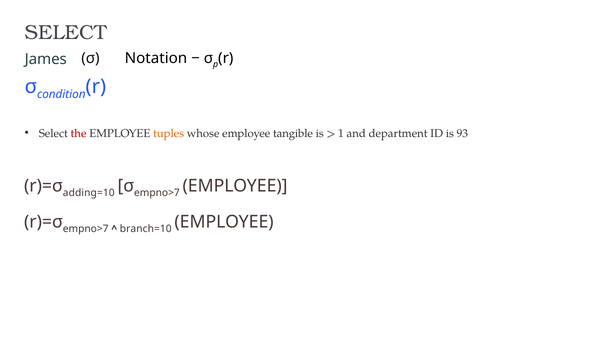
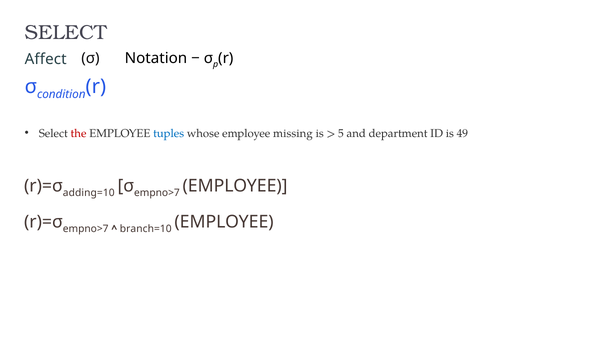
James: James -> Affect
tuples colour: orange -> blue
tangible: tangible -> missing
1: 1 -> 5
93: 93 -> 49
